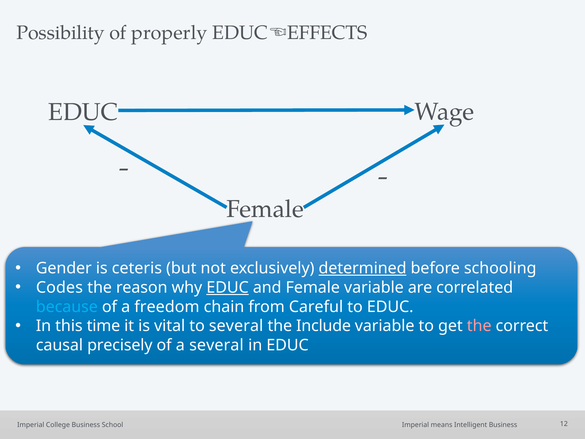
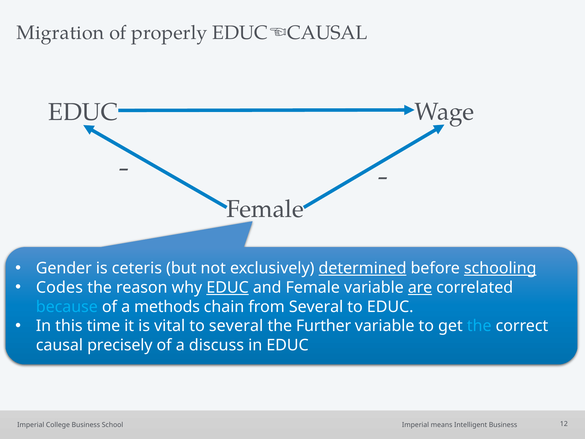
Possibility: Possibility -> Migration
EDUC EFFECTS: EFFECTS -> CAUSAL
schooling underline: none -> present
are underline: none -> present
freedom: freedom -> methods
from Careful: Careful -> Several
Include: Include -> Further
the at (479, 326) colour: pink -> light blue
a several: several -> discuss
